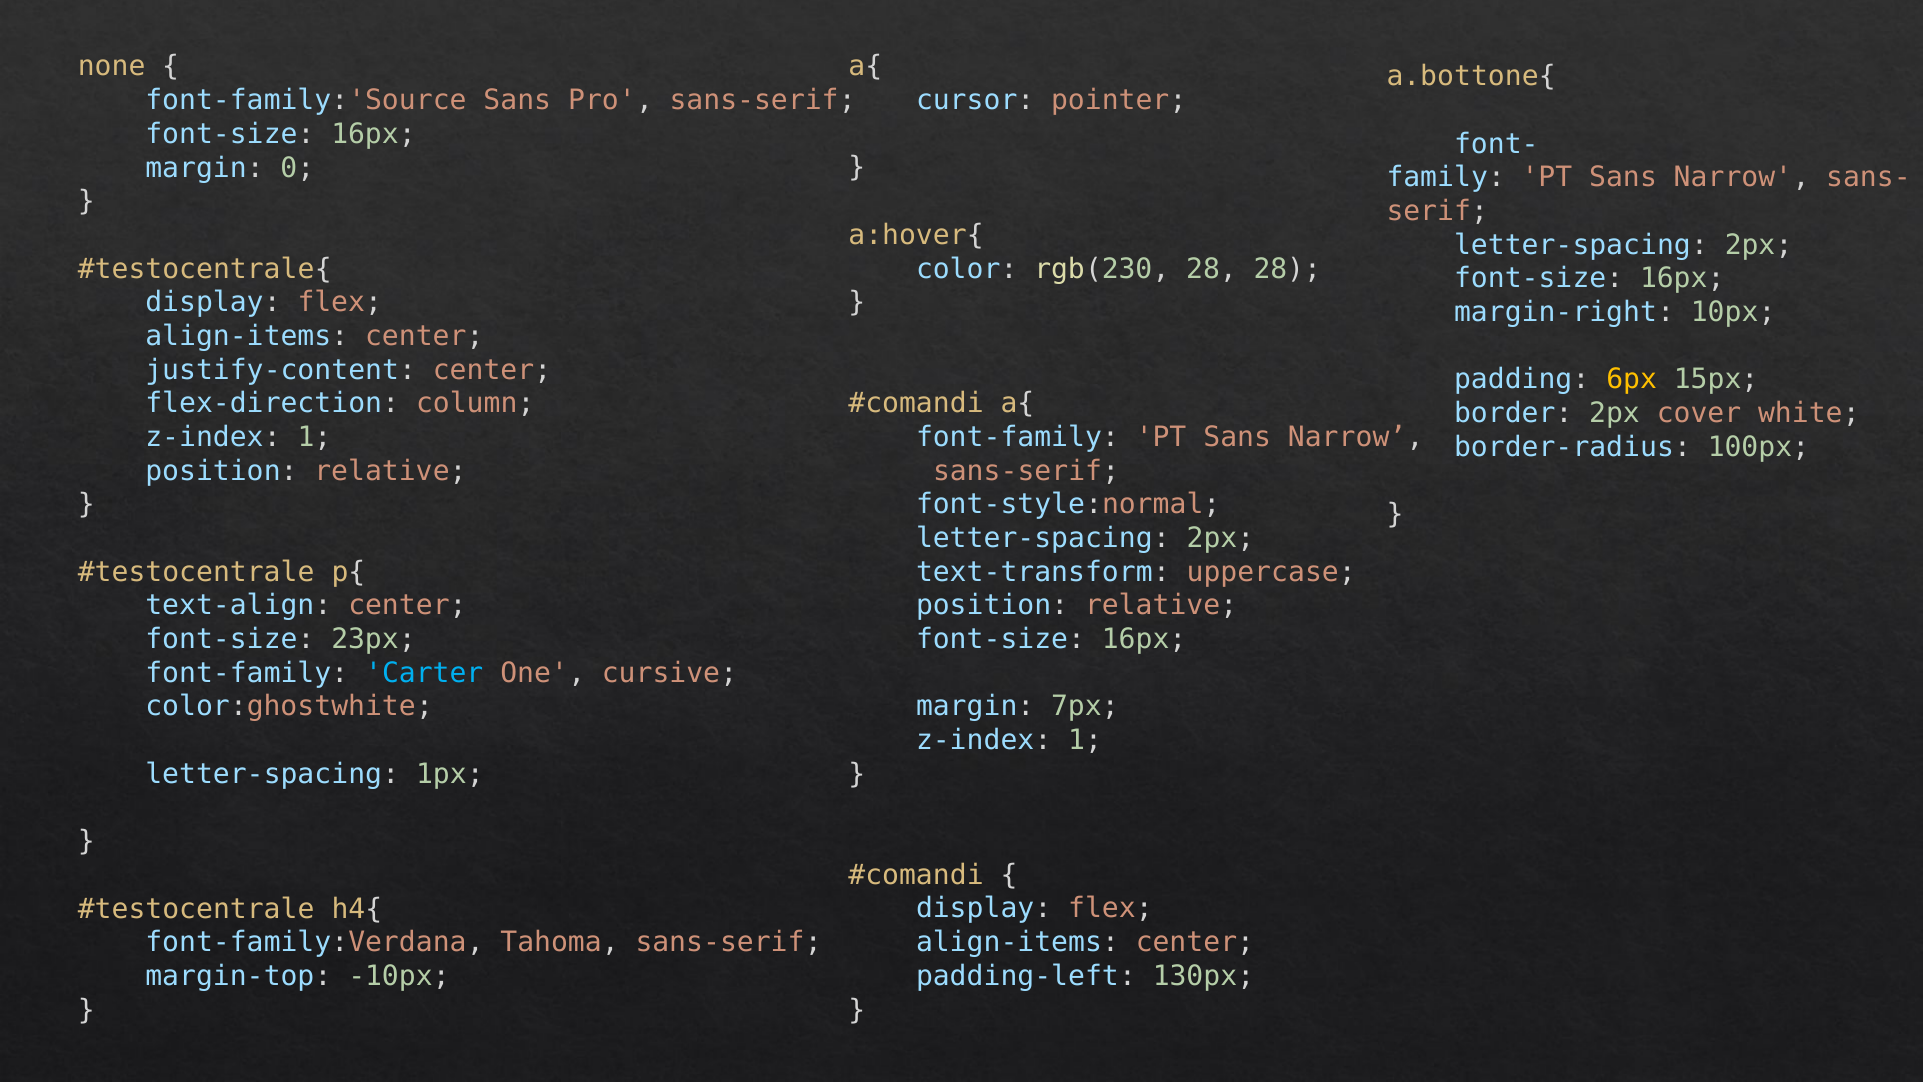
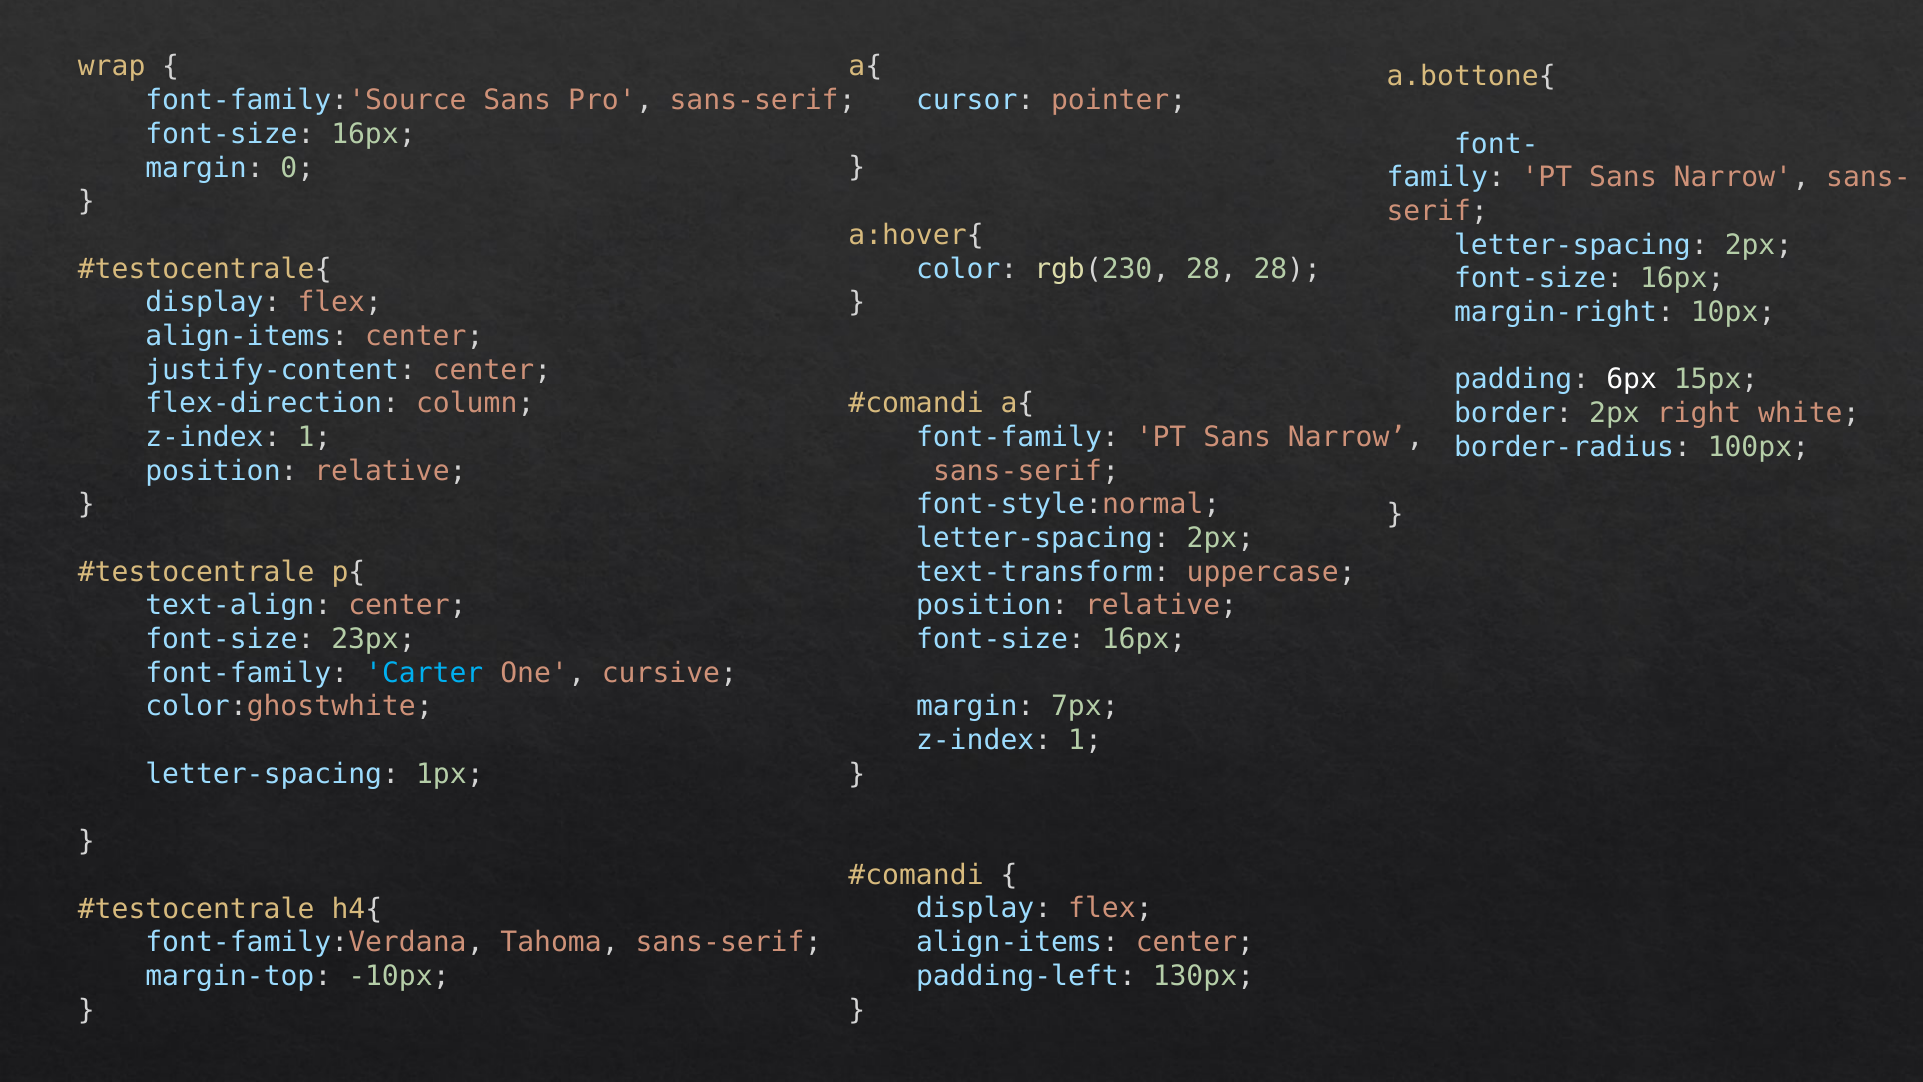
none: none -> wrap
6px colour: yellow -> white
cover: cover -> right
